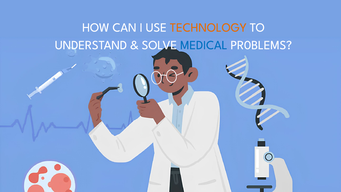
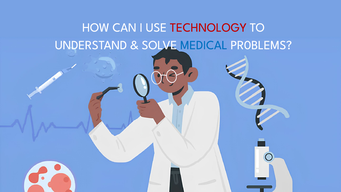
TECHNOLOGY colour: orange -> red
